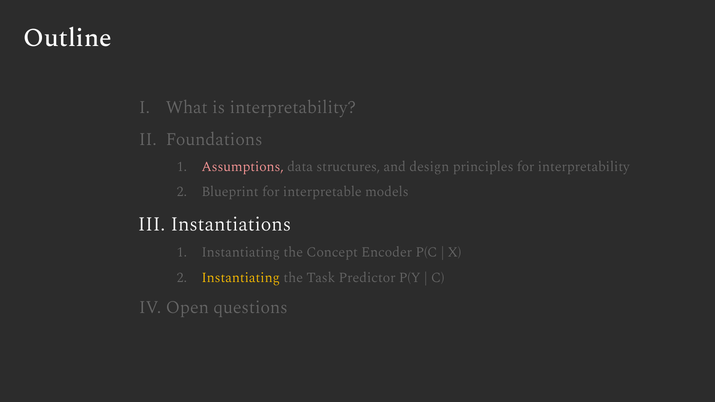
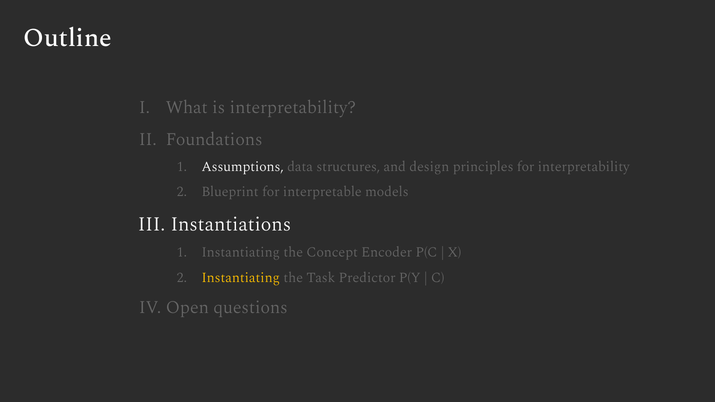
Assumptions colour: pink -> white
